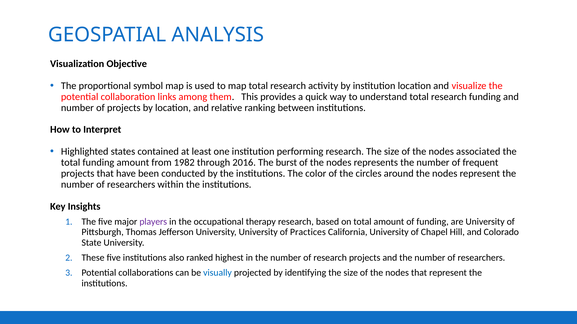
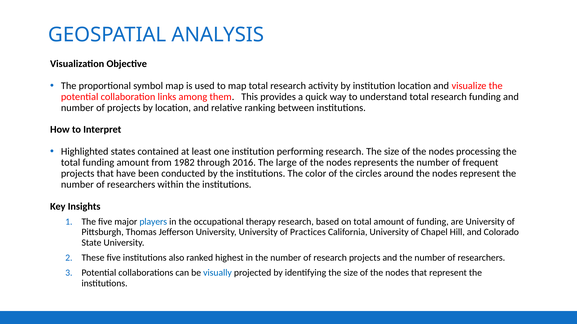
associated: associated -> processing
burst: burst -> large
players colour: purple -> blue
